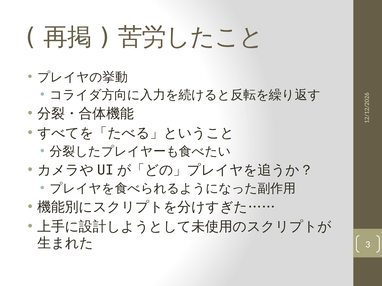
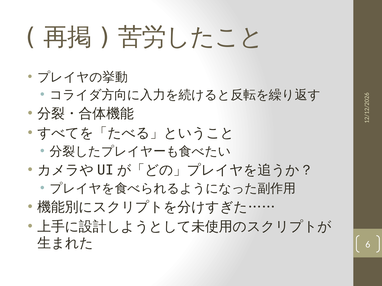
3 at (368, 245): 3 -> 6
